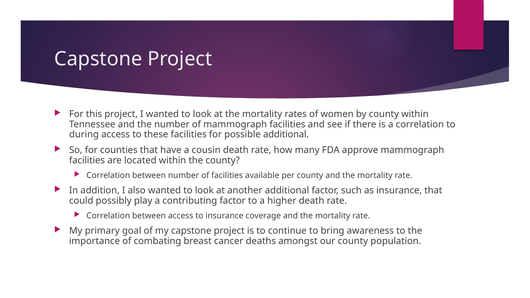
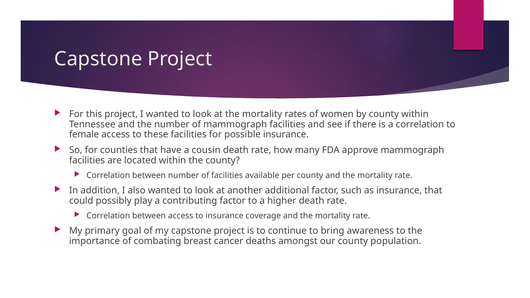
during: during -> female
possible additional: additional -> insurance
